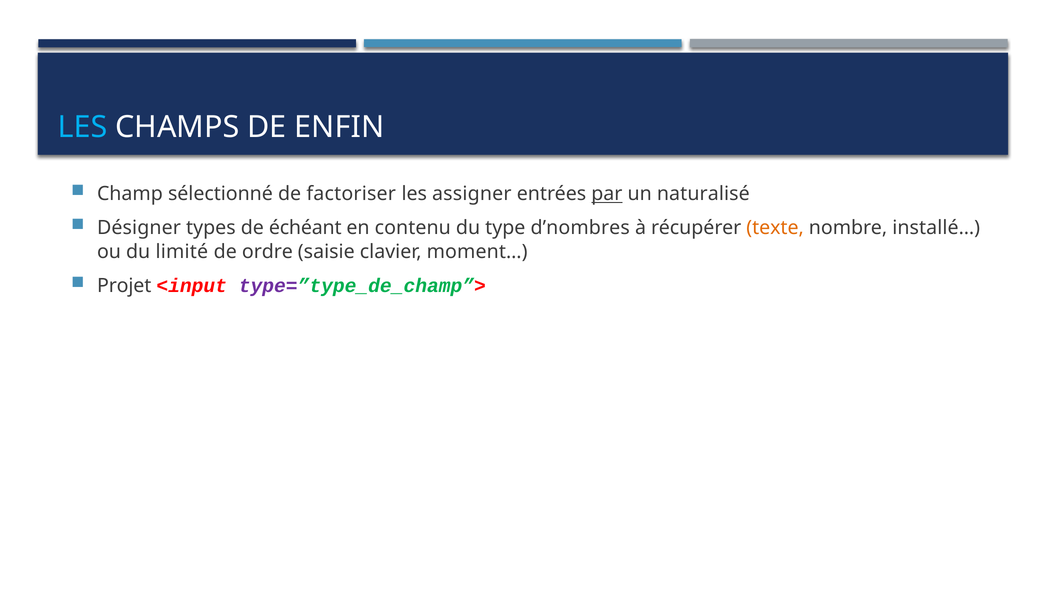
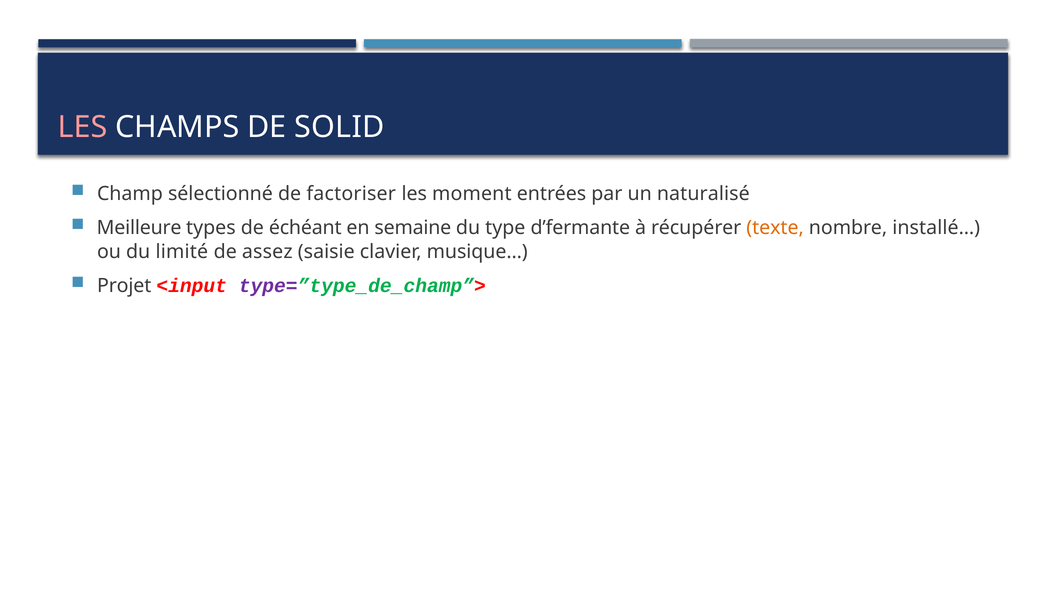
LES at (83, 127) colour: light blue -> pink
ENFIN: ENFIN -> SOLID
assigner: assigner -> moment
par underline: present -> none
Désigner: Désigner -> Meilleure
contenu: contenu -> semaine
d’nombres: d’nombres -> d’fermante
ordre: ordre -> assez
moment…: moment… -> musique…
